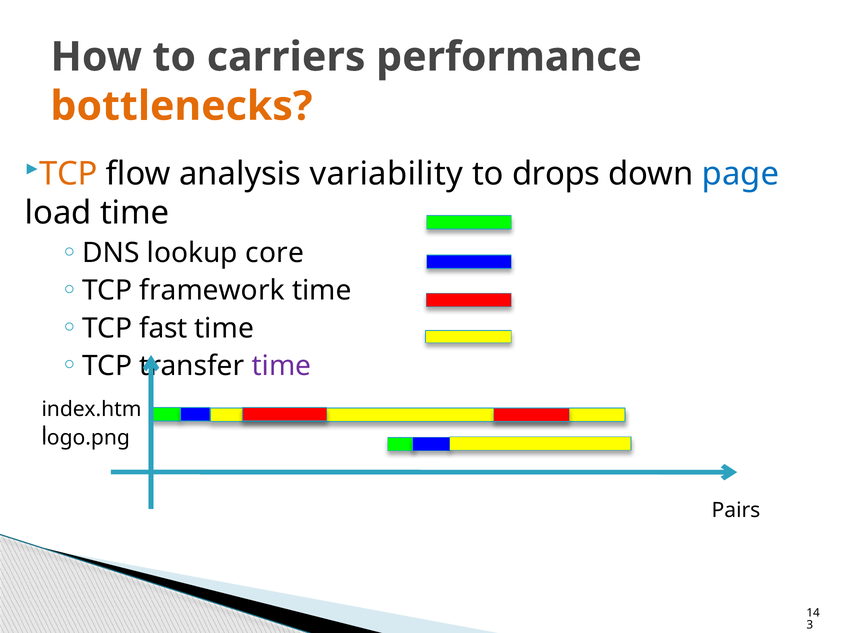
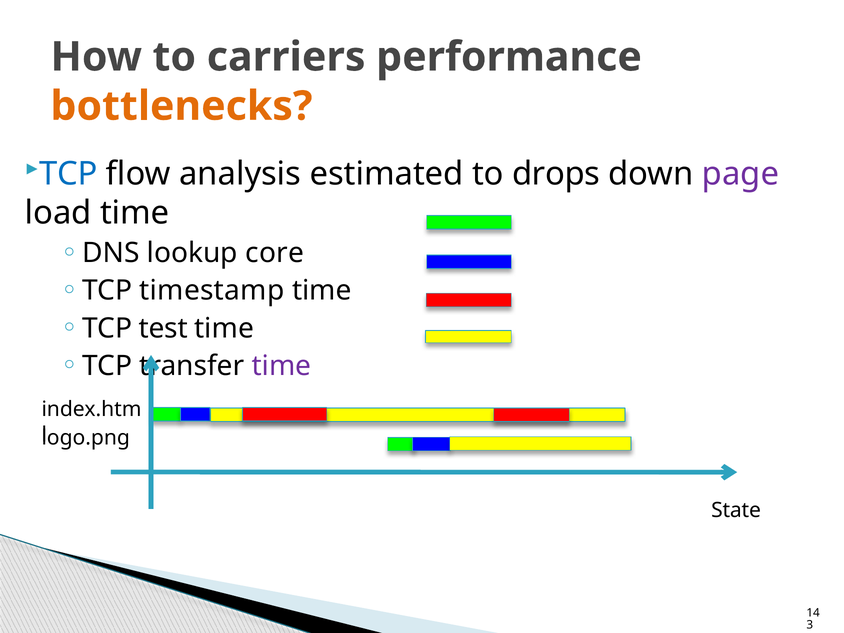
TCP at (69, 174) colour: orange -> blue
variability: variability -> estimated
page colour: blue -> purple
framework: framework -> timestamp
fast: fast -> test
Pairs: Pairs -> State
